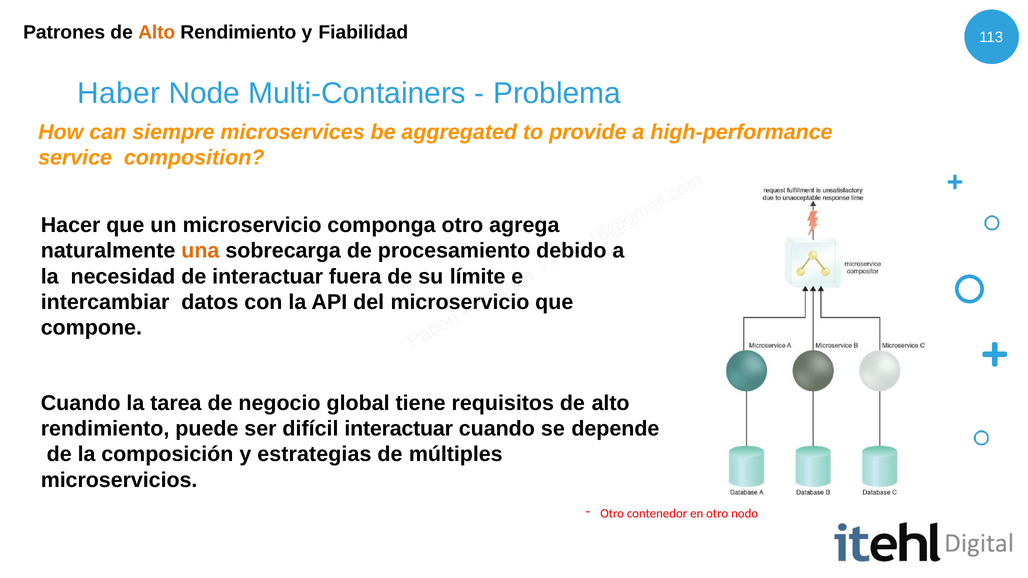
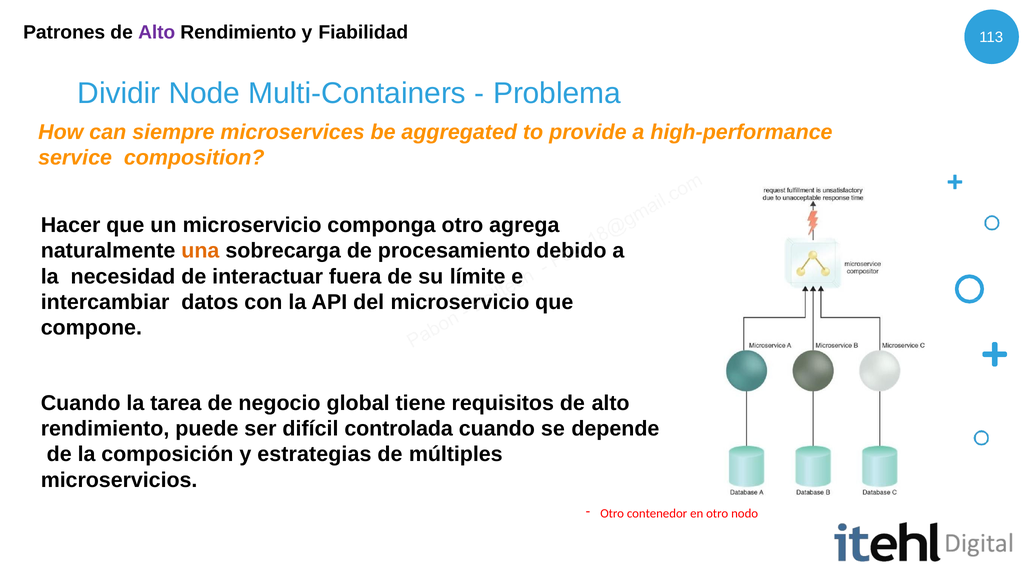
Alto at (157, 32) colour: orange -> purple
Haber: Haber -> Dividir
difícil interactuar: interactuar -> controlada
